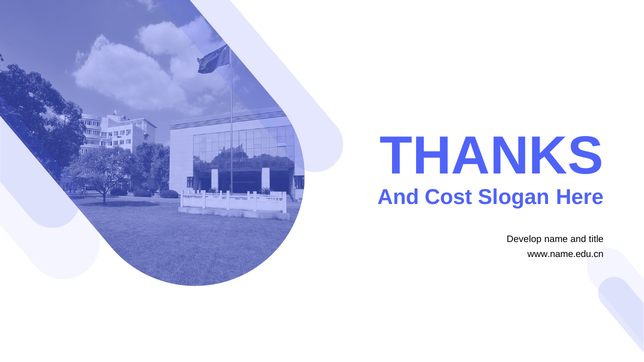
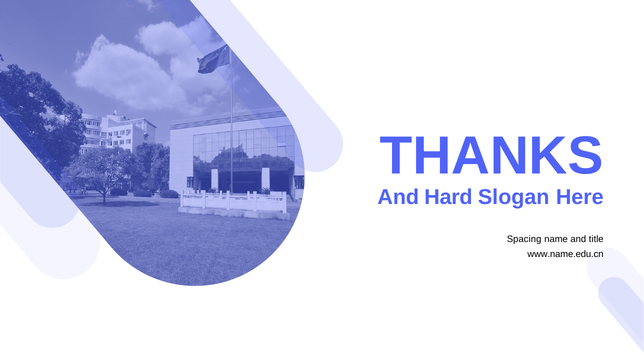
Cost: Cost -> Hard
Develop: Develop -> Spacing
